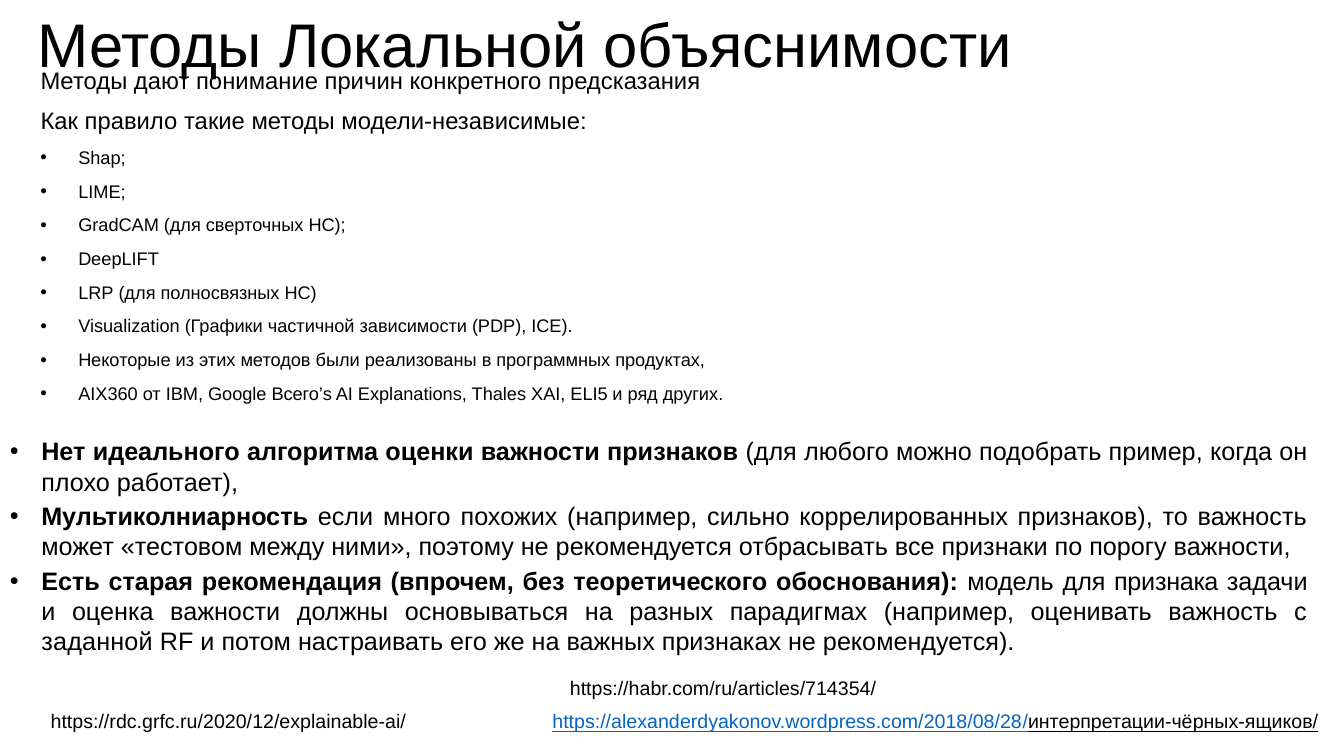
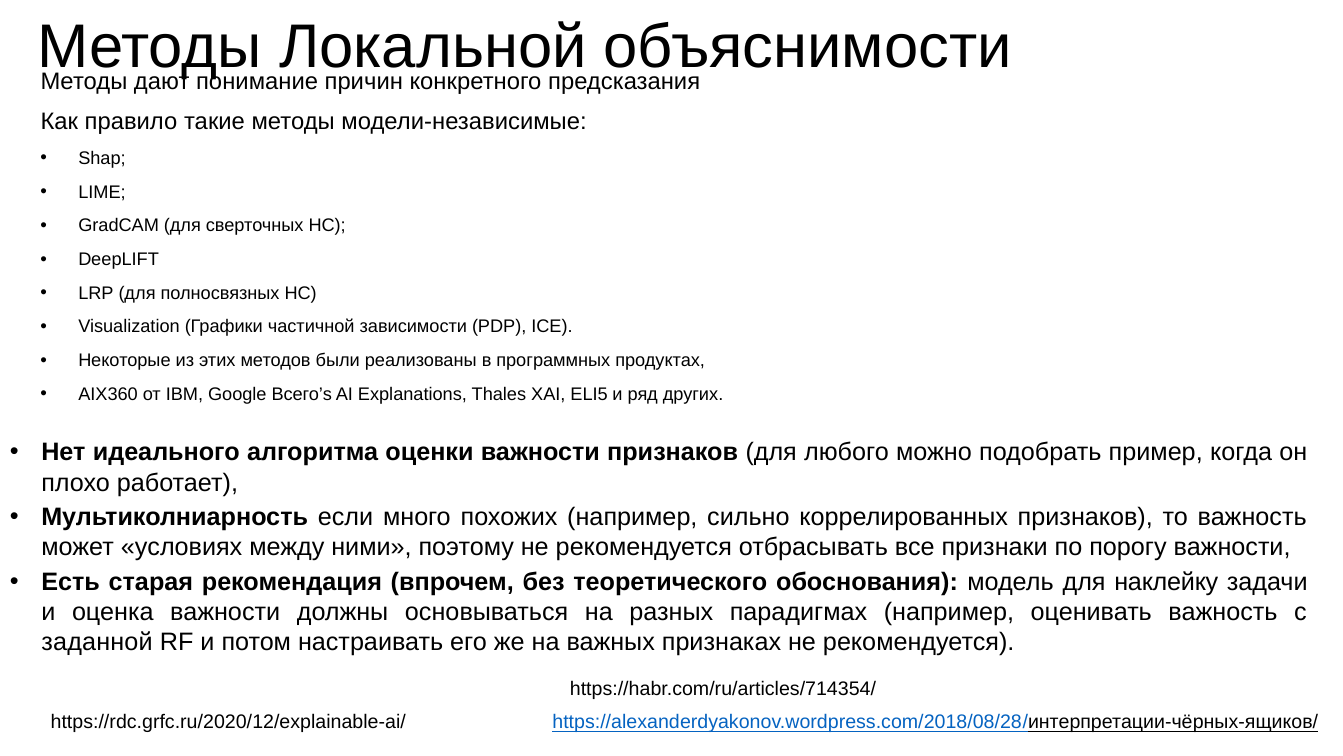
тестовом: тестовом -> условиях
признака: признака -> наклейку
